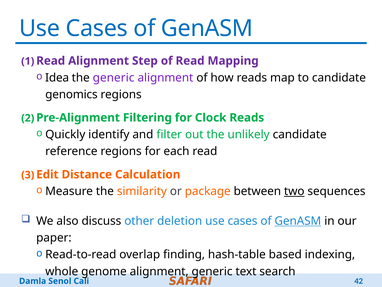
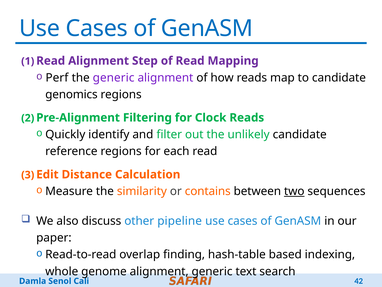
Idea: Idea -> Perf
package: package -> contains
deletion: deletion -> pipeline
GenASM at (298, 221) underline: present -> none
